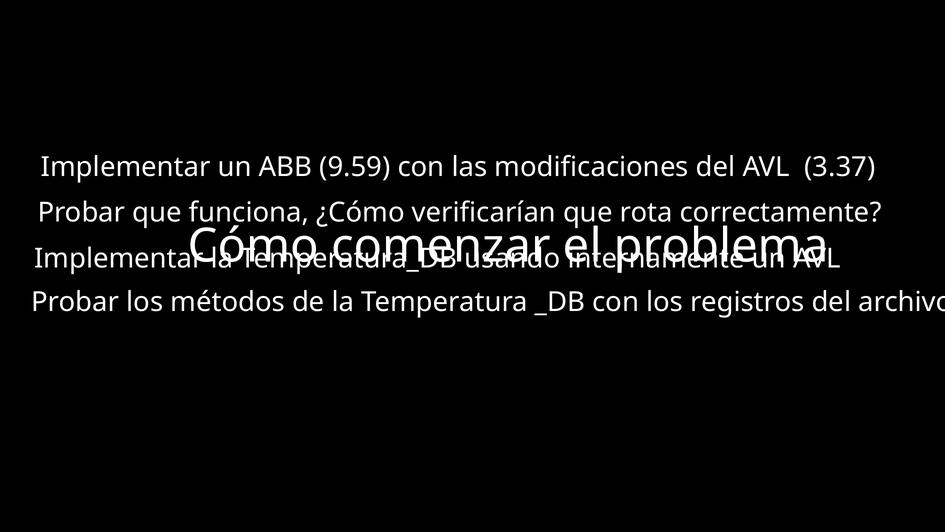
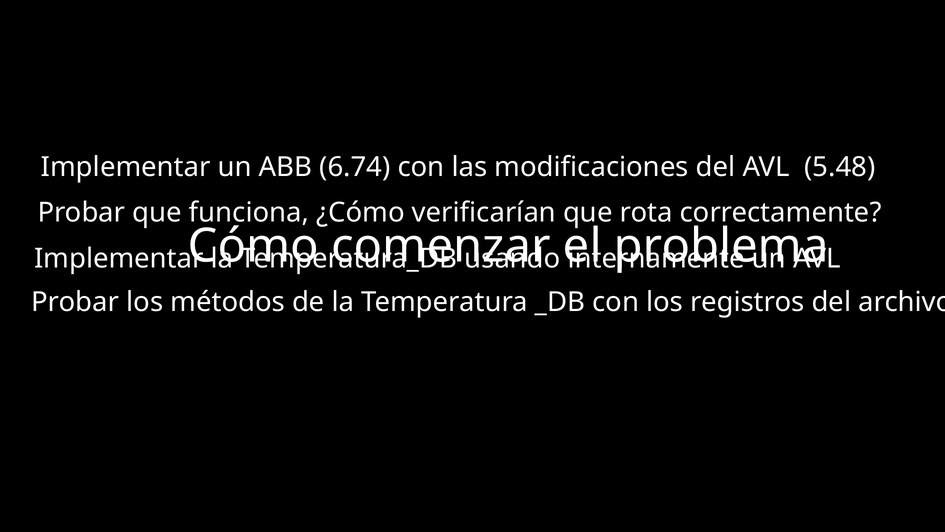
9.59: 9.59 -> 6.74
3.37: 3.37 -> 5.48
